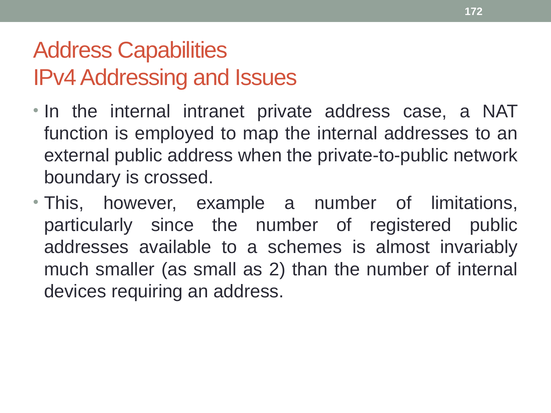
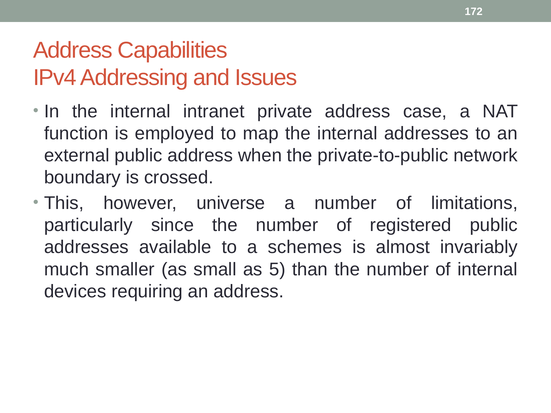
example: example -> universe
2: 2 -> 5
